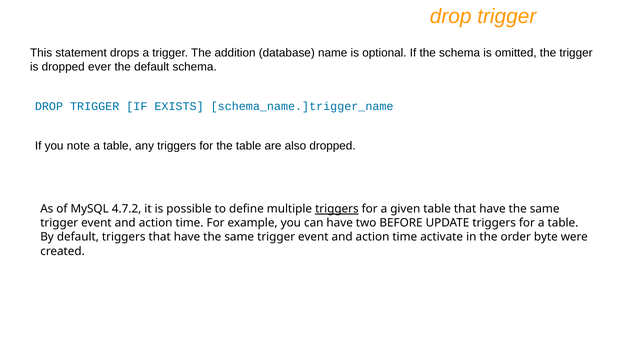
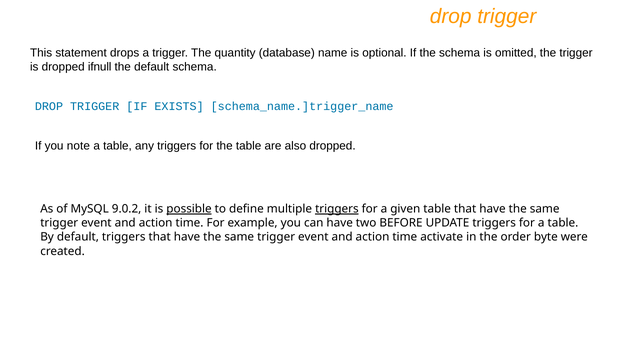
addition: addition -> quantity
ever: ever -> ifnull
4.7.2: 4.7.2 -> 9.0.2
possible underline: none -> present
